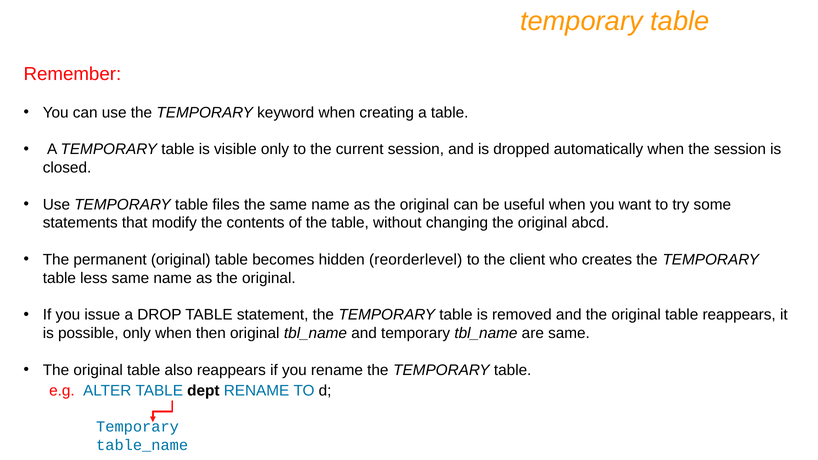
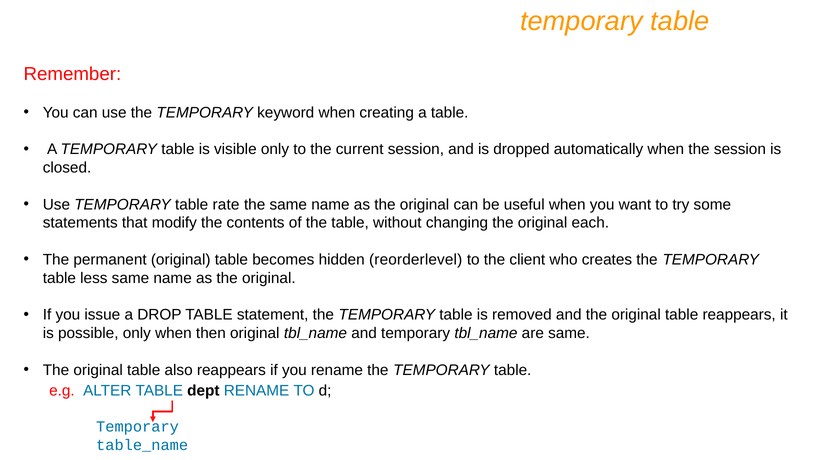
files: files -> rate
abcd: abcd -> each
